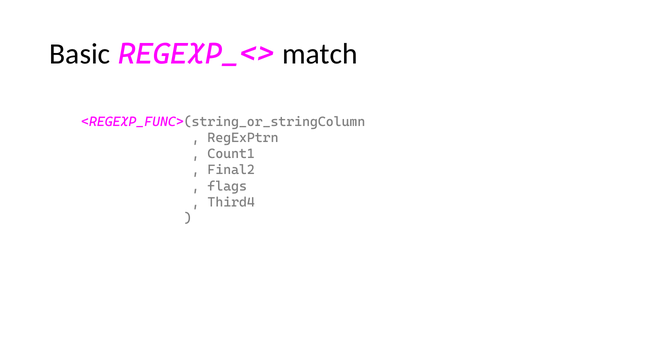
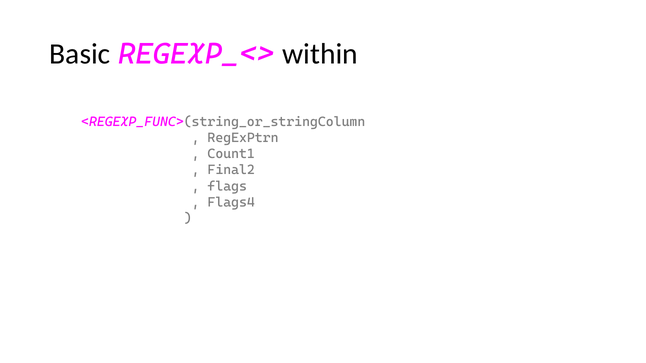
match: match -> within
Third4: Third4 -> Flags4
